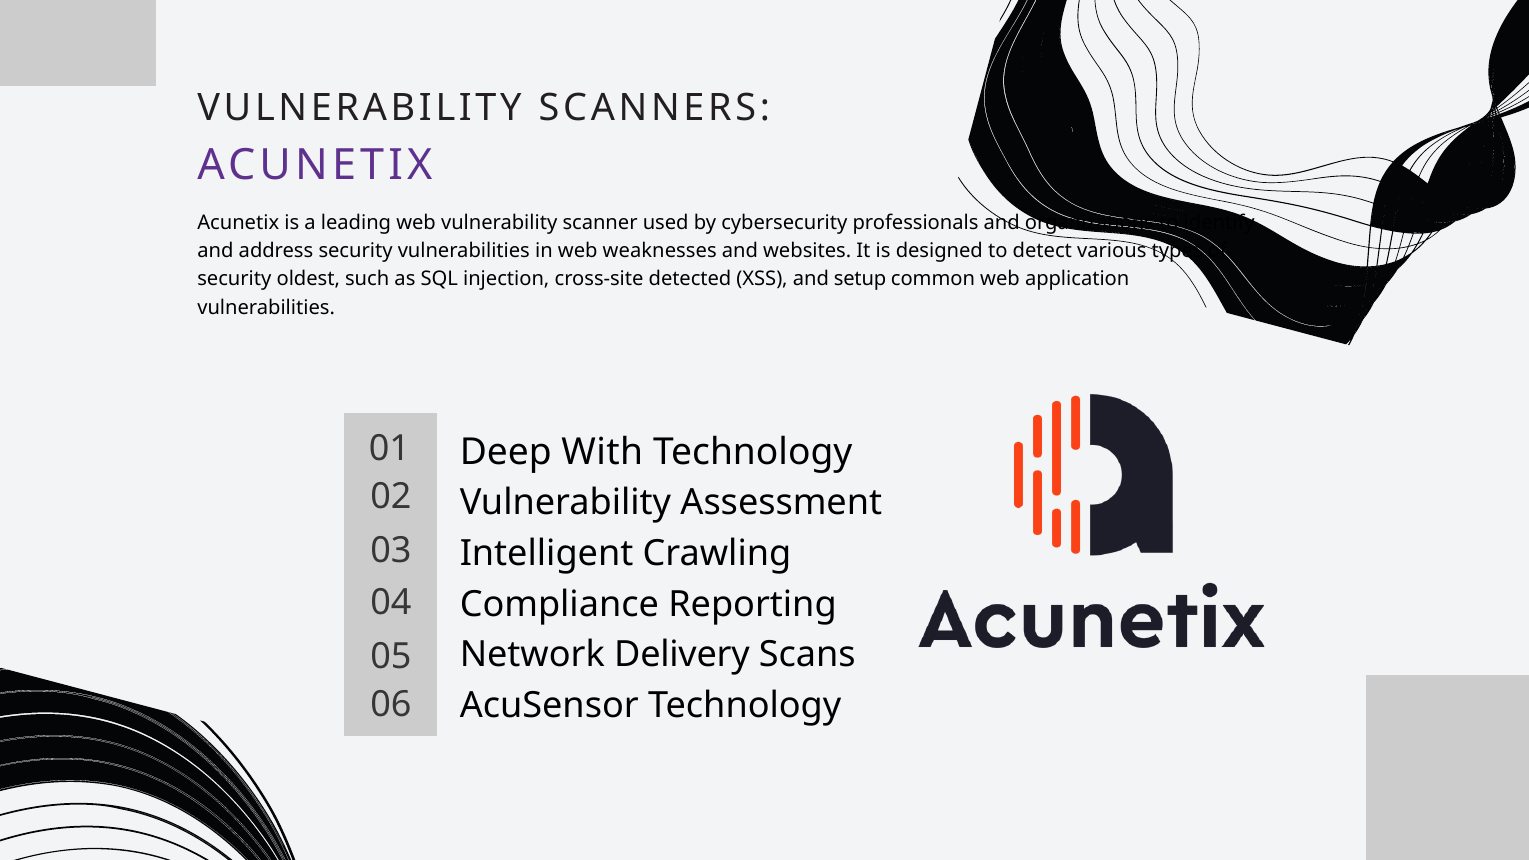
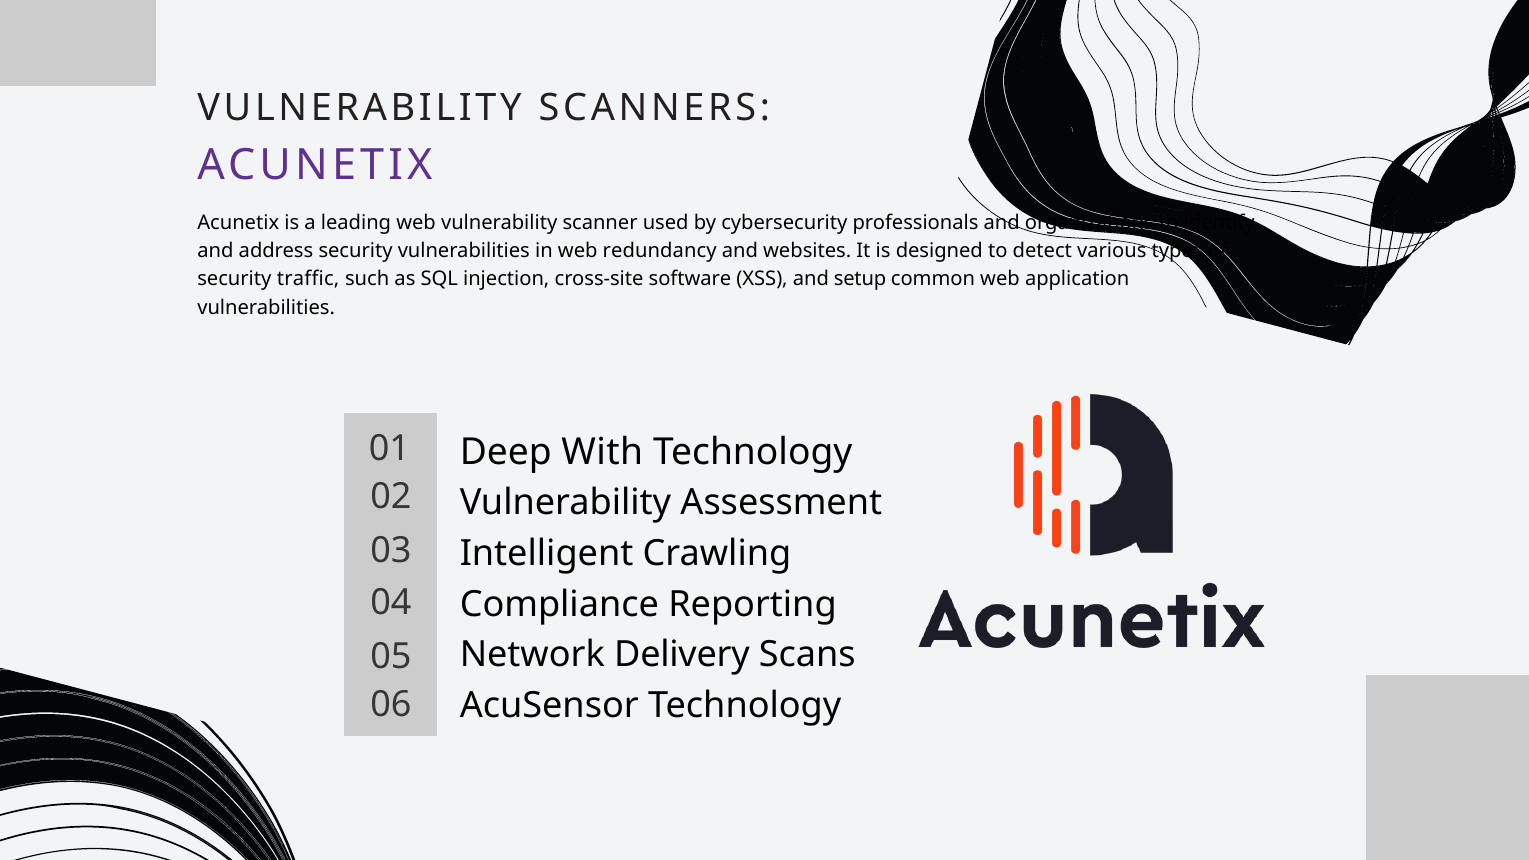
weaknesses: weaknesses -> redundancy
oldest: oldest -> traffic
detected: detected -> software
